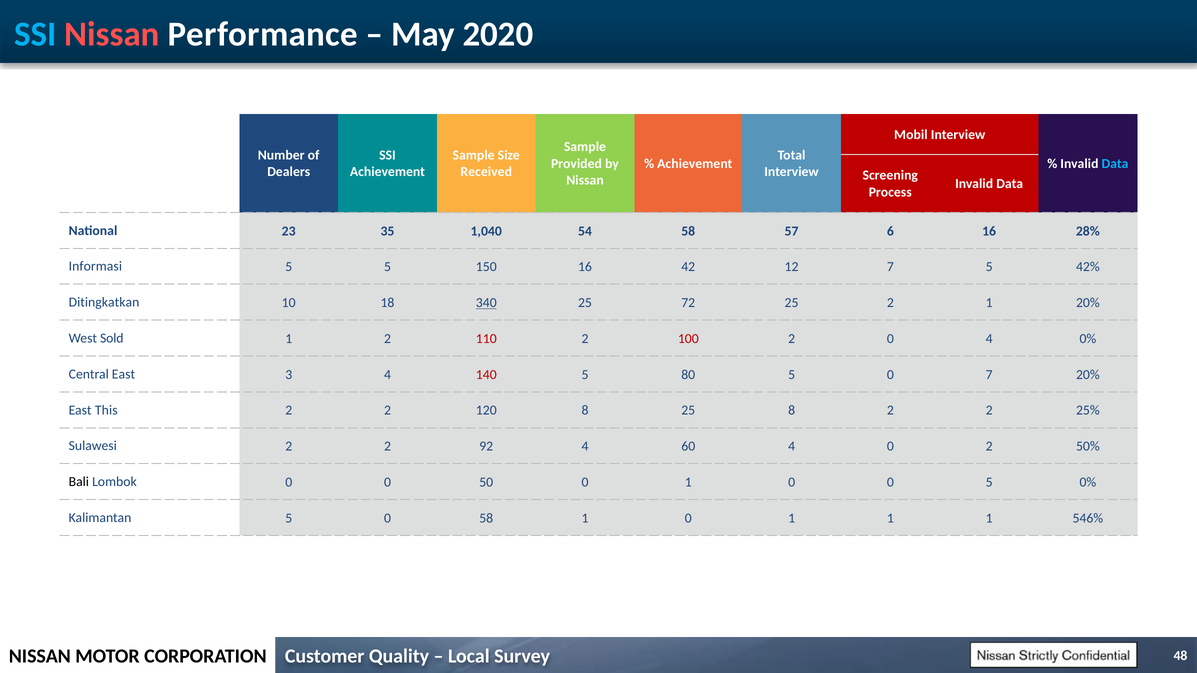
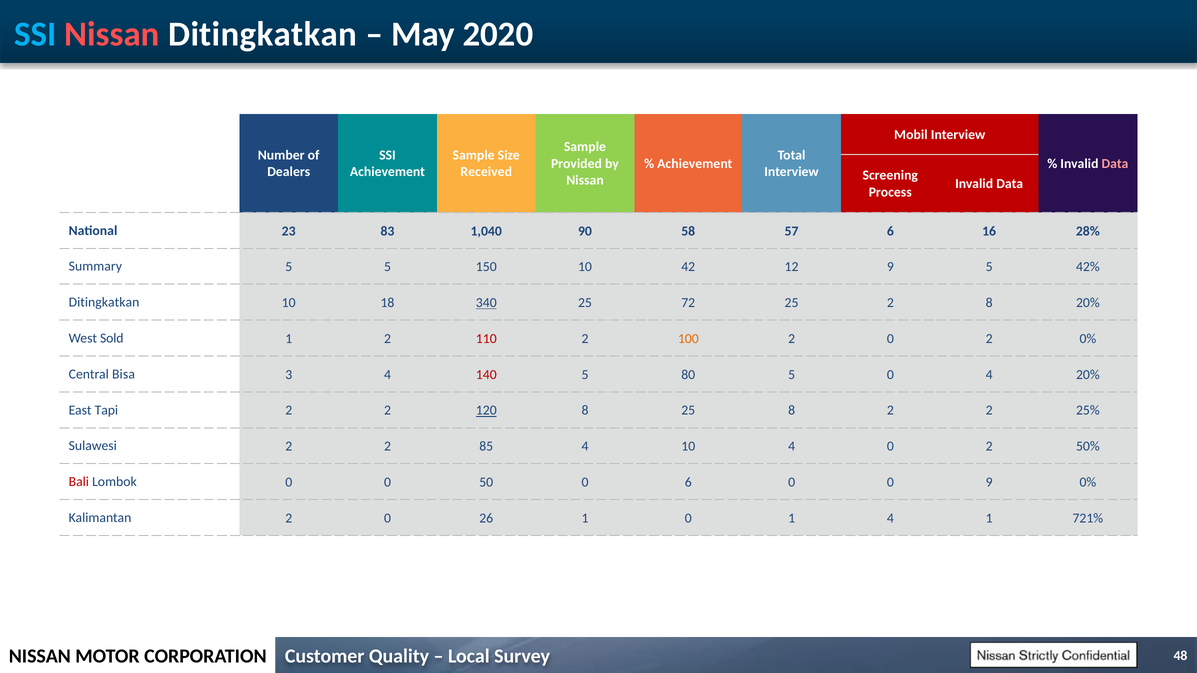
Nissan Performance: Performance -> Ditingkatkan
Data at (1115, 164) colour: light blue -> pink
35: 35 -> 83
54: 54 -> 90
Informasi: Informasi -> Summary
150 16: 16 -> 10
12 7: 7 -> 9
2 1: 1 -> 8
100 colour: red -> orange
2 0 4: 4 -> 2
Central East: East -> Bisa
0 7: 7 -> 4
This: This -> Tapi
120 underline: none -> present
92: 92 -> 85
4 60: 60 -> 10
Bali colour: black -> red
50 0 1: 1 -> 6
0 5: 5 -> 9
Kalimantan 5: 5 -> 2
0 58: 58 -> 26
0 1 1: 1 -> 4
546%: 546% -> 721%
